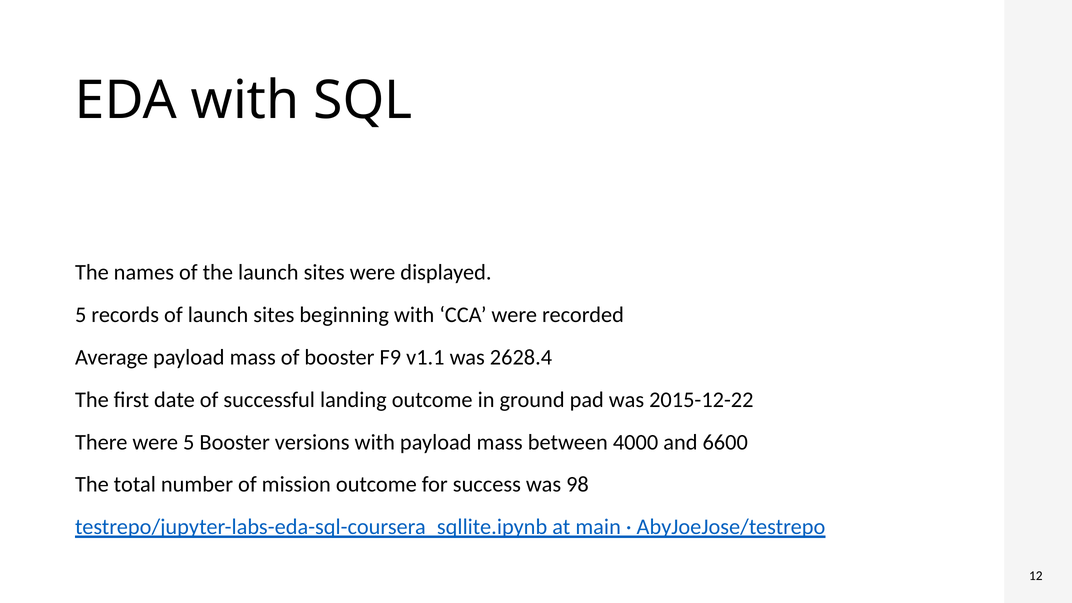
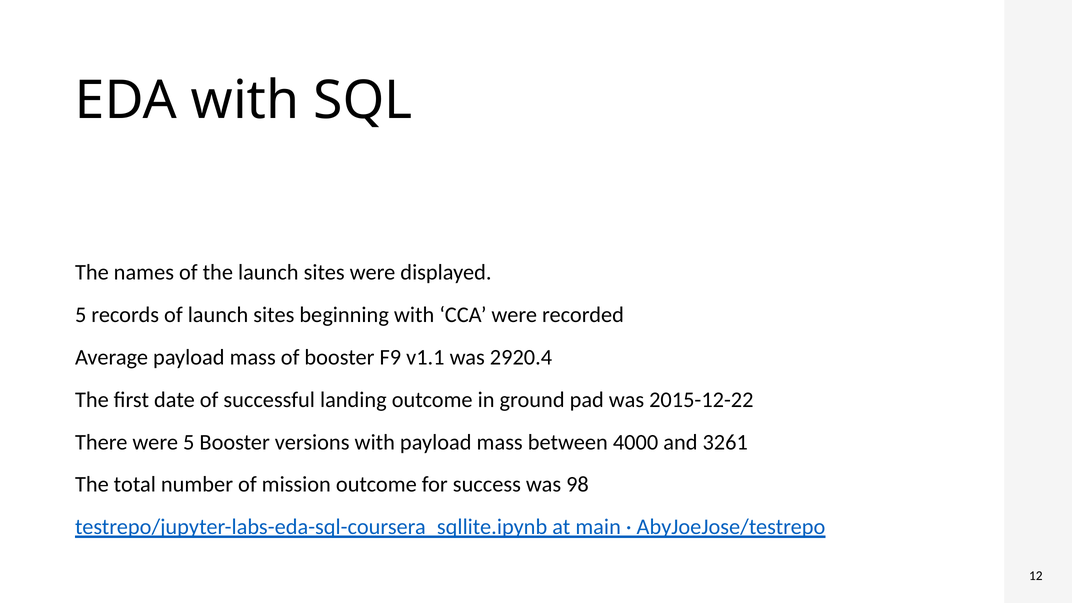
2628.4: 2628.4 -> 2920.4
6600: 6600 -> 3261
